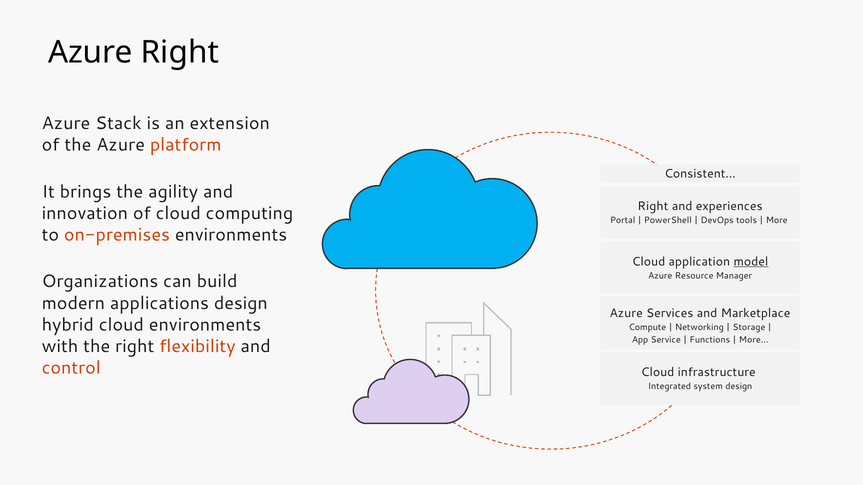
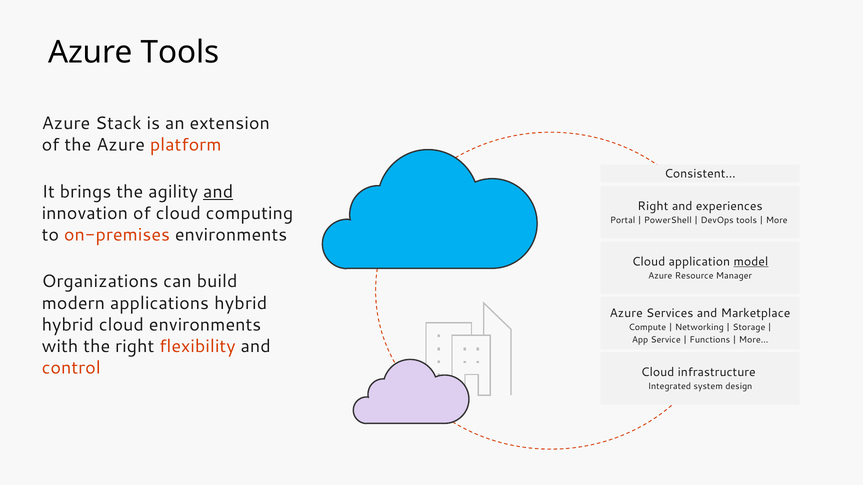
Azure Right: Right -> Tools
and at (218, 192) underline: none -> present
applications design: design -> hybrid
